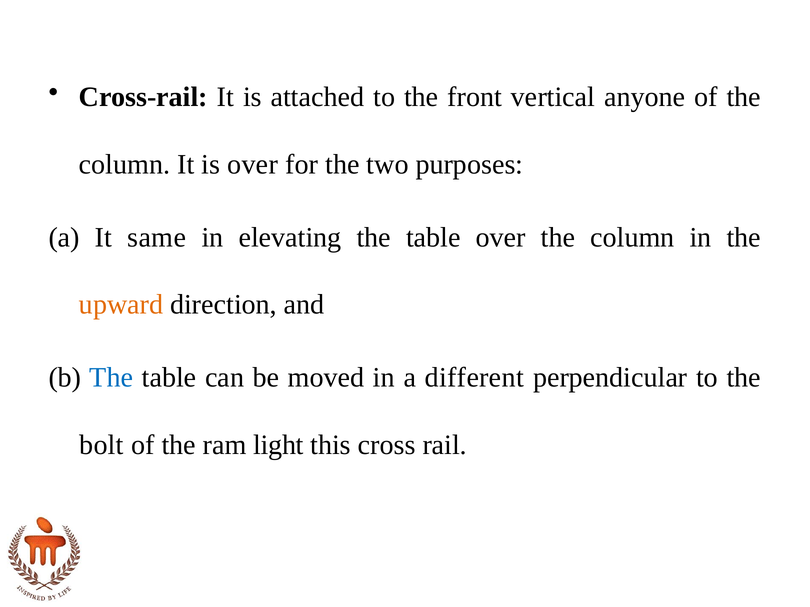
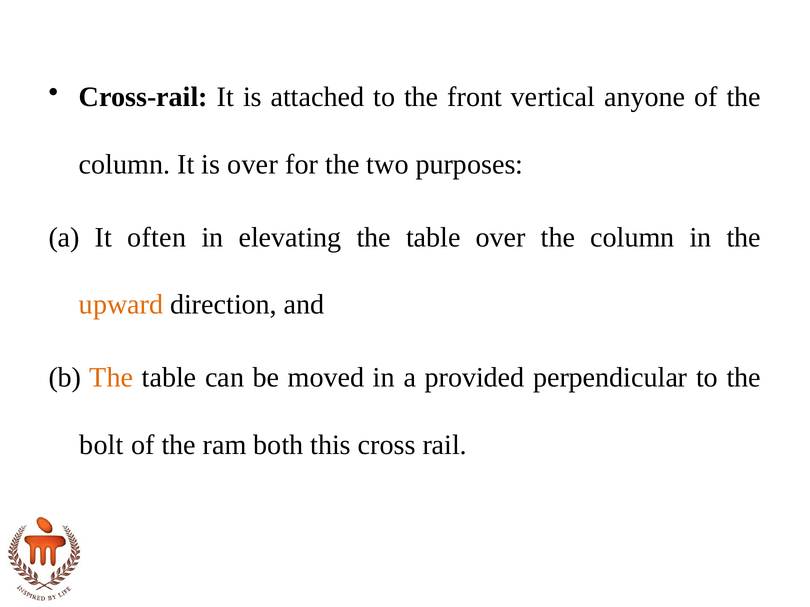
same: same -> often
The at (111, 378) colour: blue -> orange
different: different -> provided
light: light -> both
